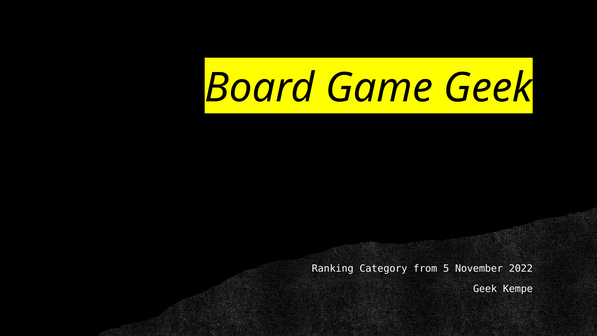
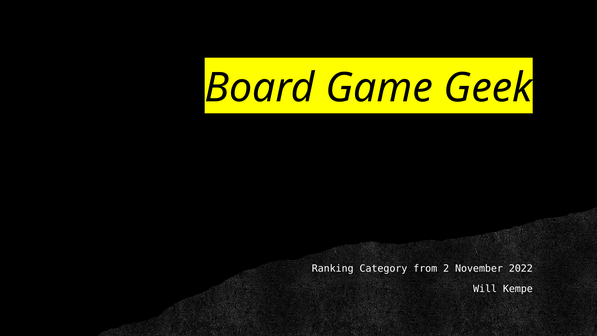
5: 5 -> 2
Geek at (485, 289): Geek -> Will
